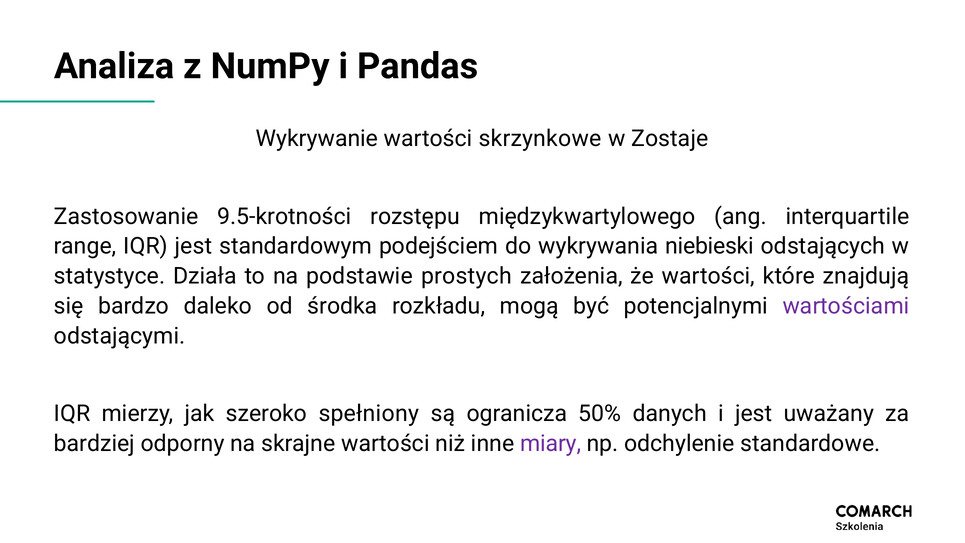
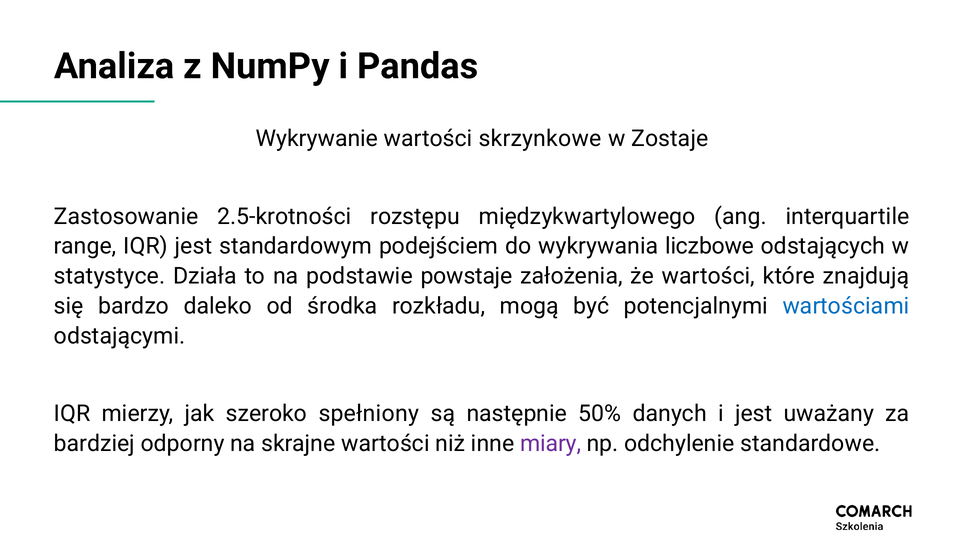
9.5-krotności: 9.5-krotności -> 2.5-krotności
niebieski: niebieski -> liczbowe
prostych: prostych -> powstaje
wartościami colour: purple -> blue
ogranicza: ogranicza -> następnie
